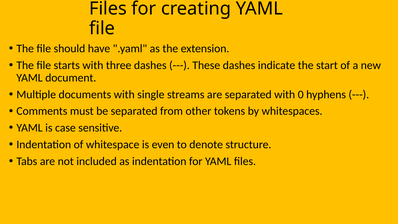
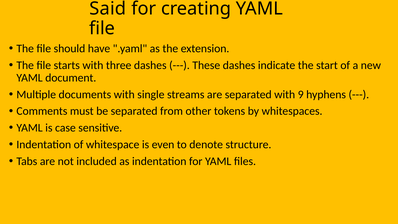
Files at (108, 9): Files -> Said
0: 0 -> 9
